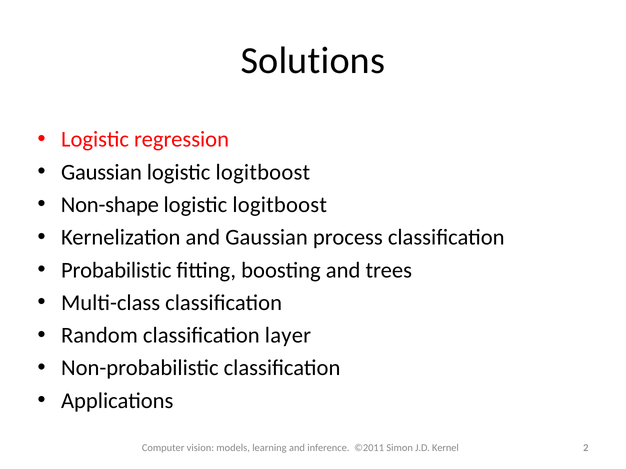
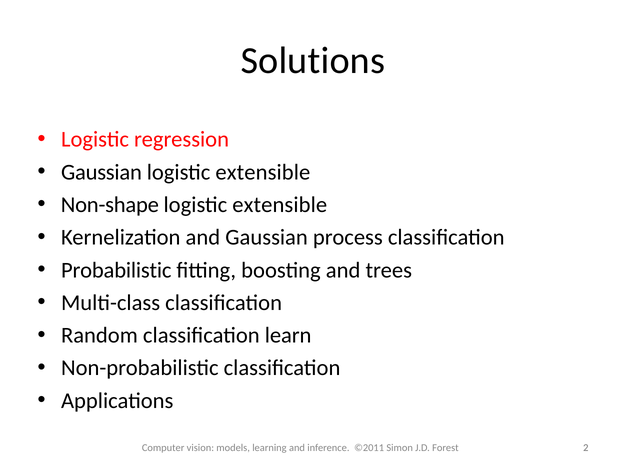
logitboost at (263, 172): logitboost -> extensible
logitboost at (280, 205): logitboost -> extensible
layer: layer -> learn
Kernel: Kernel -> Forest
